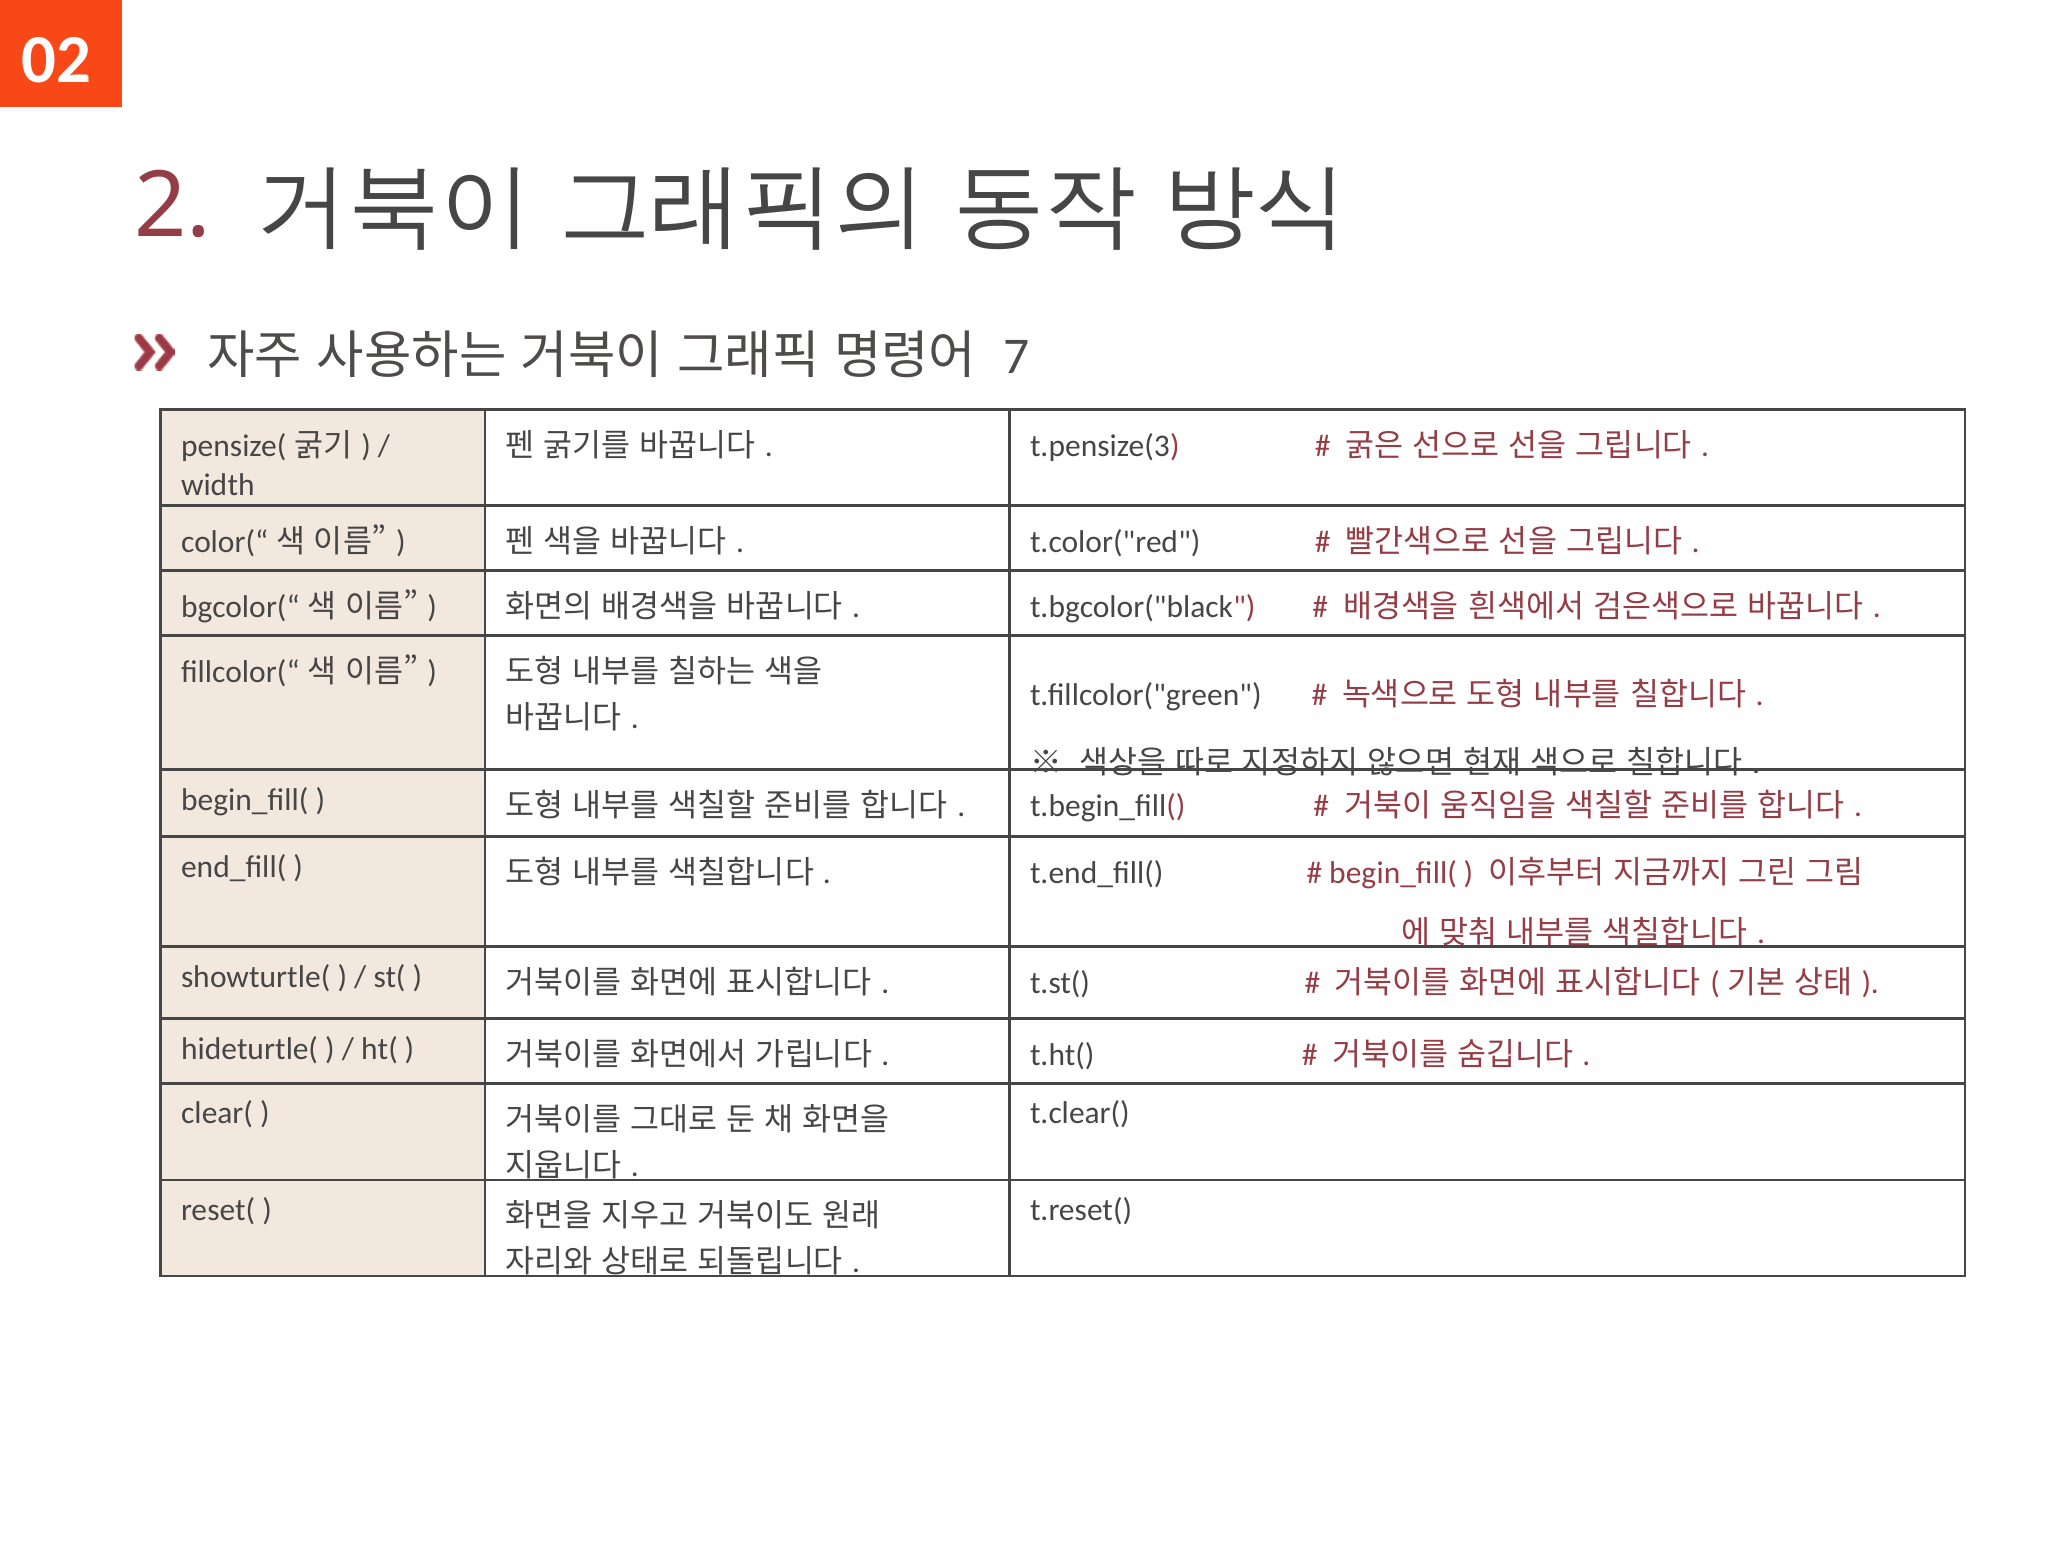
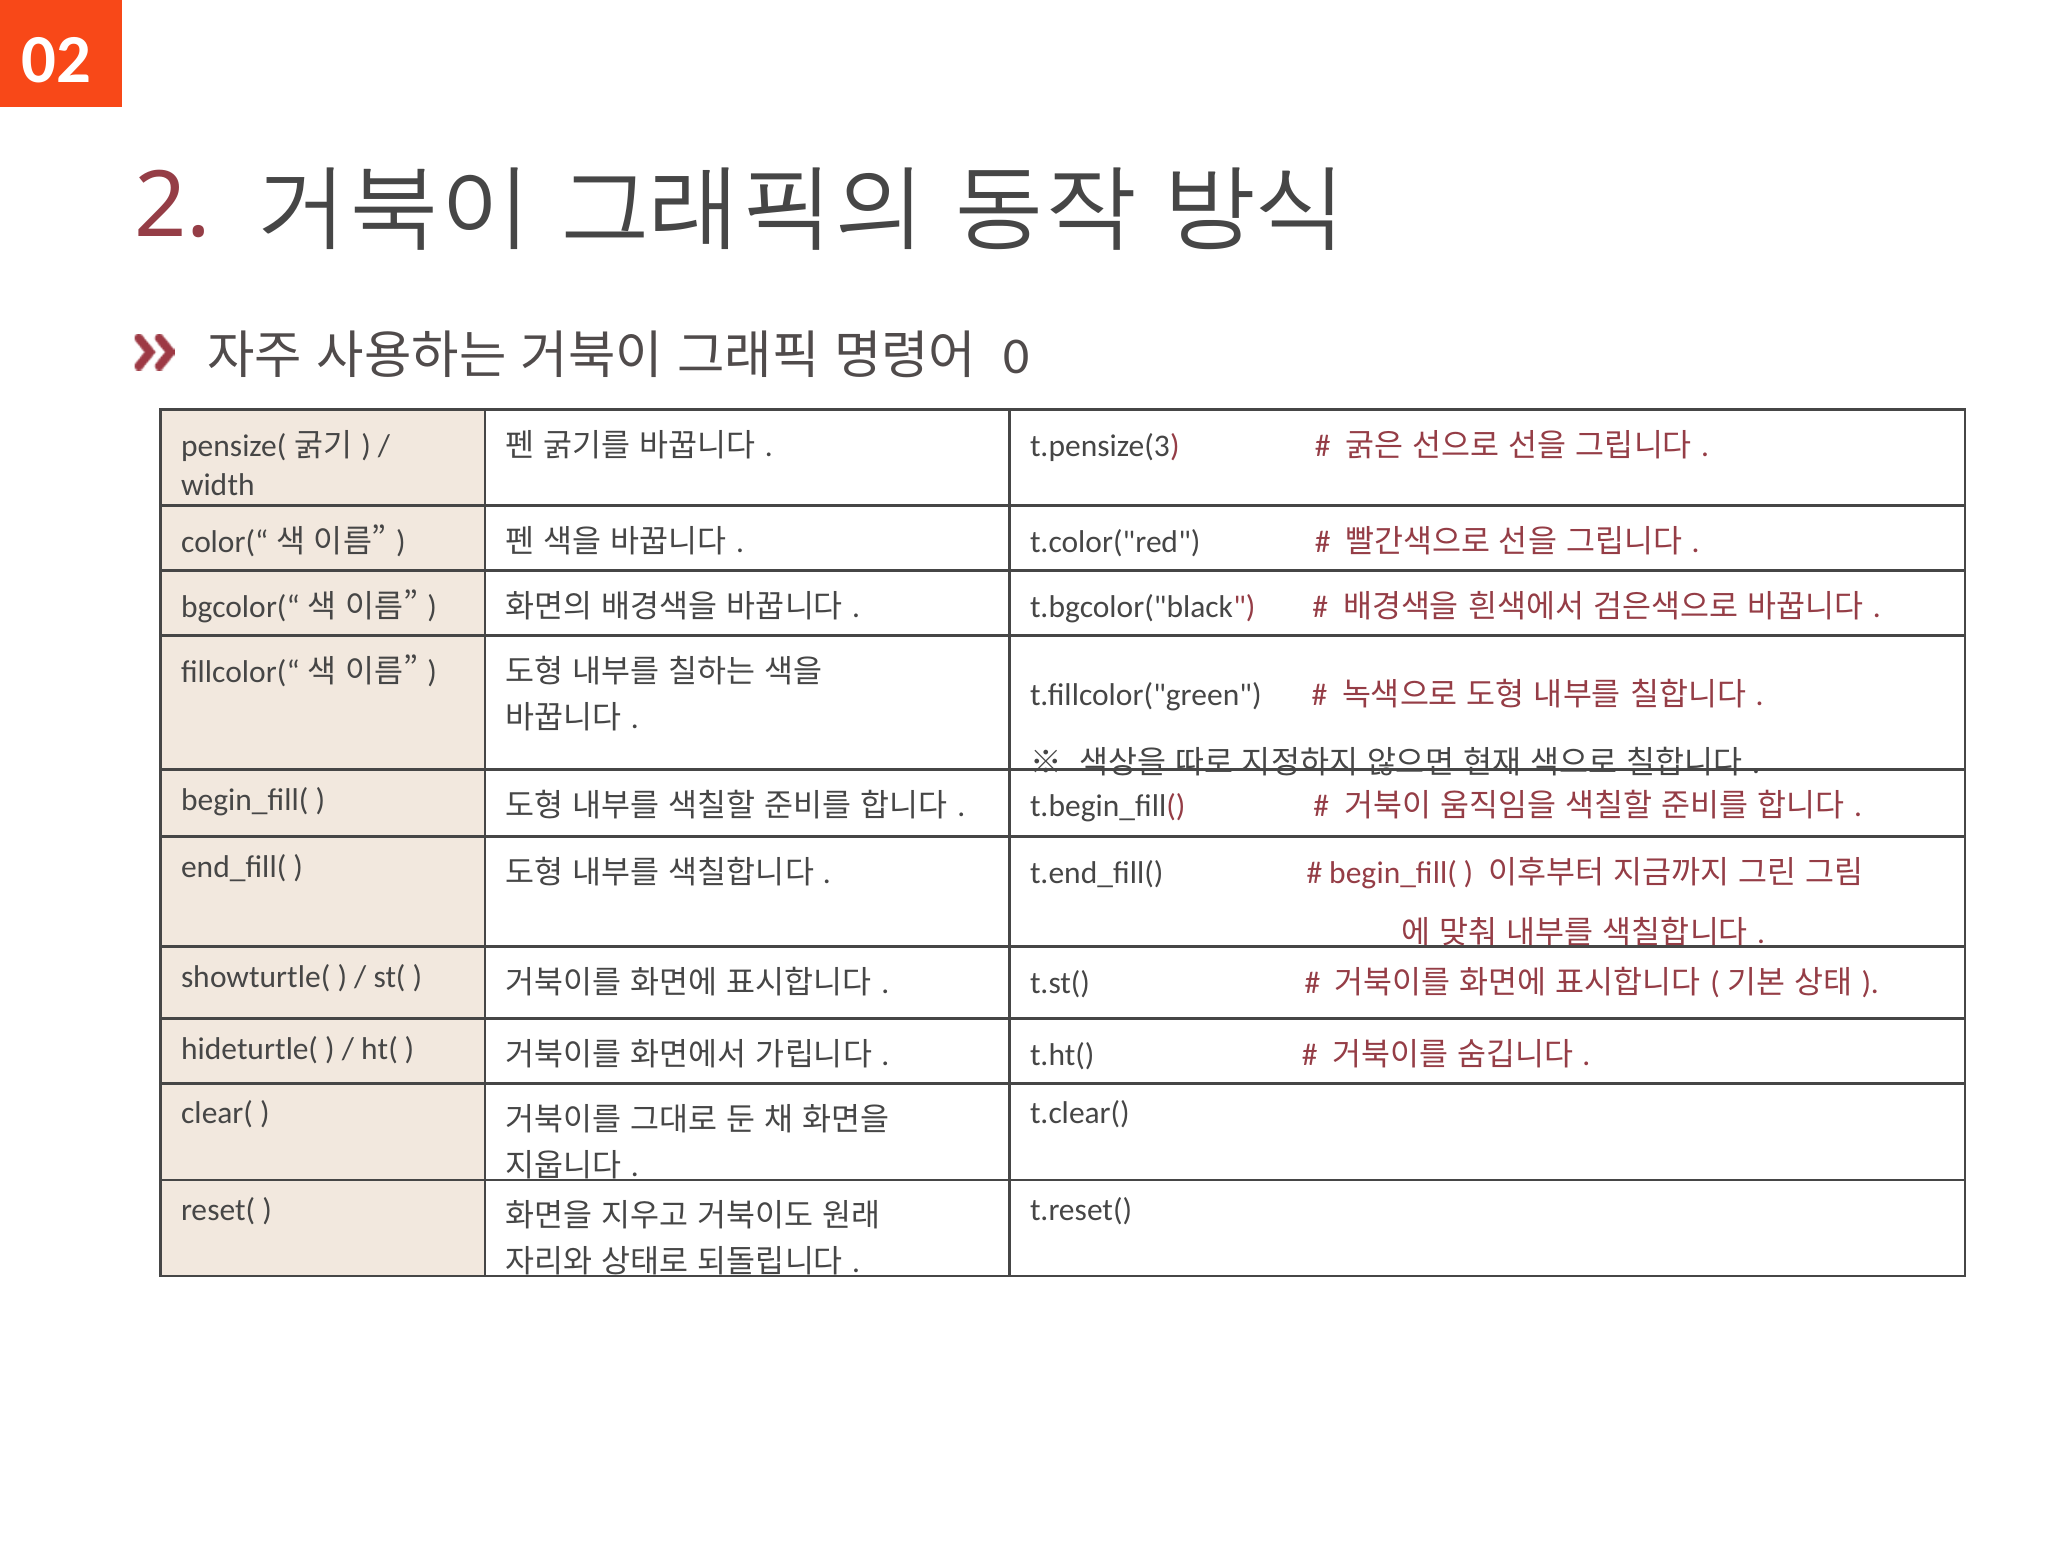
7: 7 -> 0
